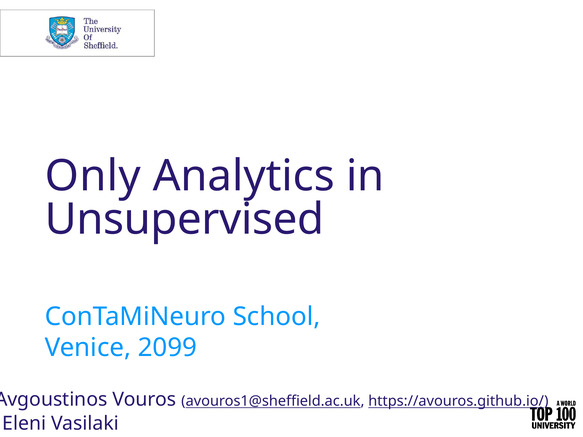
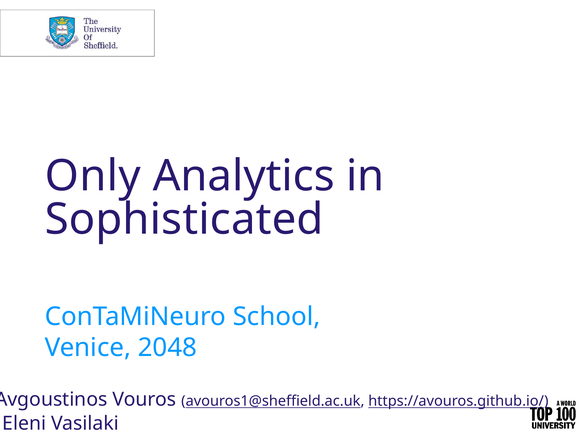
Unsupervised: Unsupervised -> Sophisticated
2099: 2099 -> 2048
